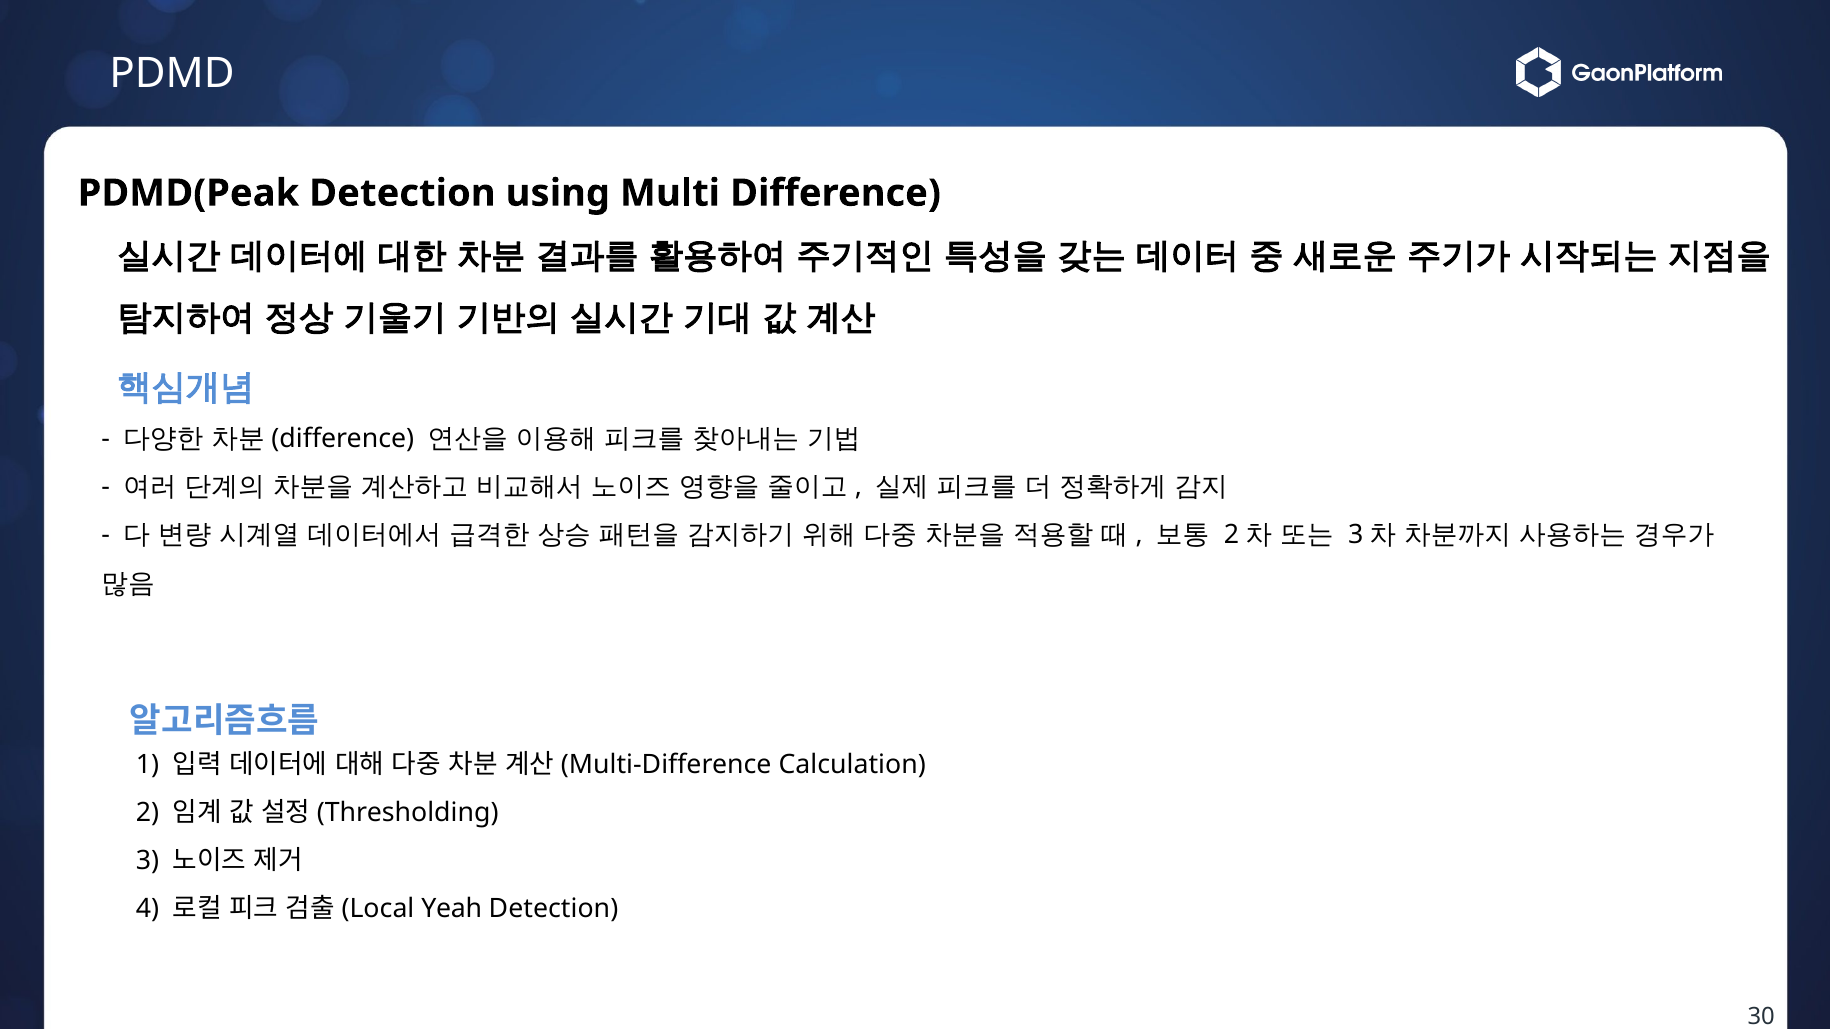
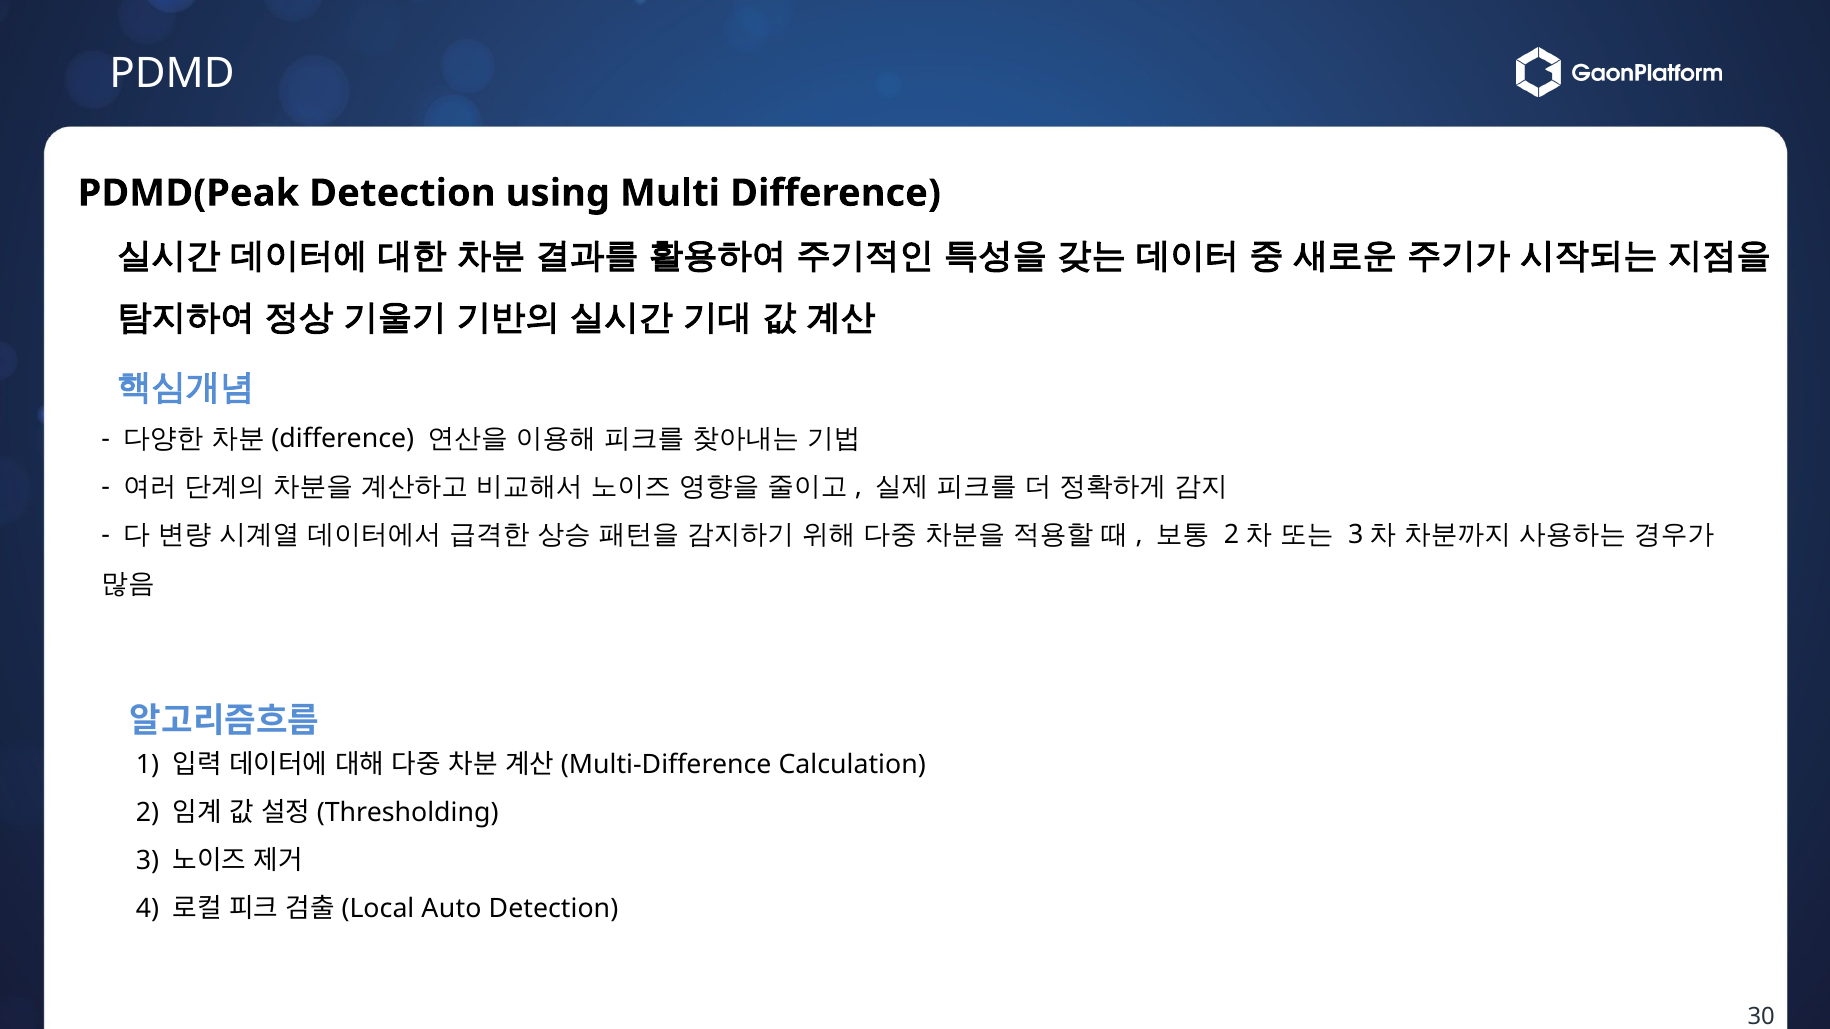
Yeah: Yeah -> Auto
